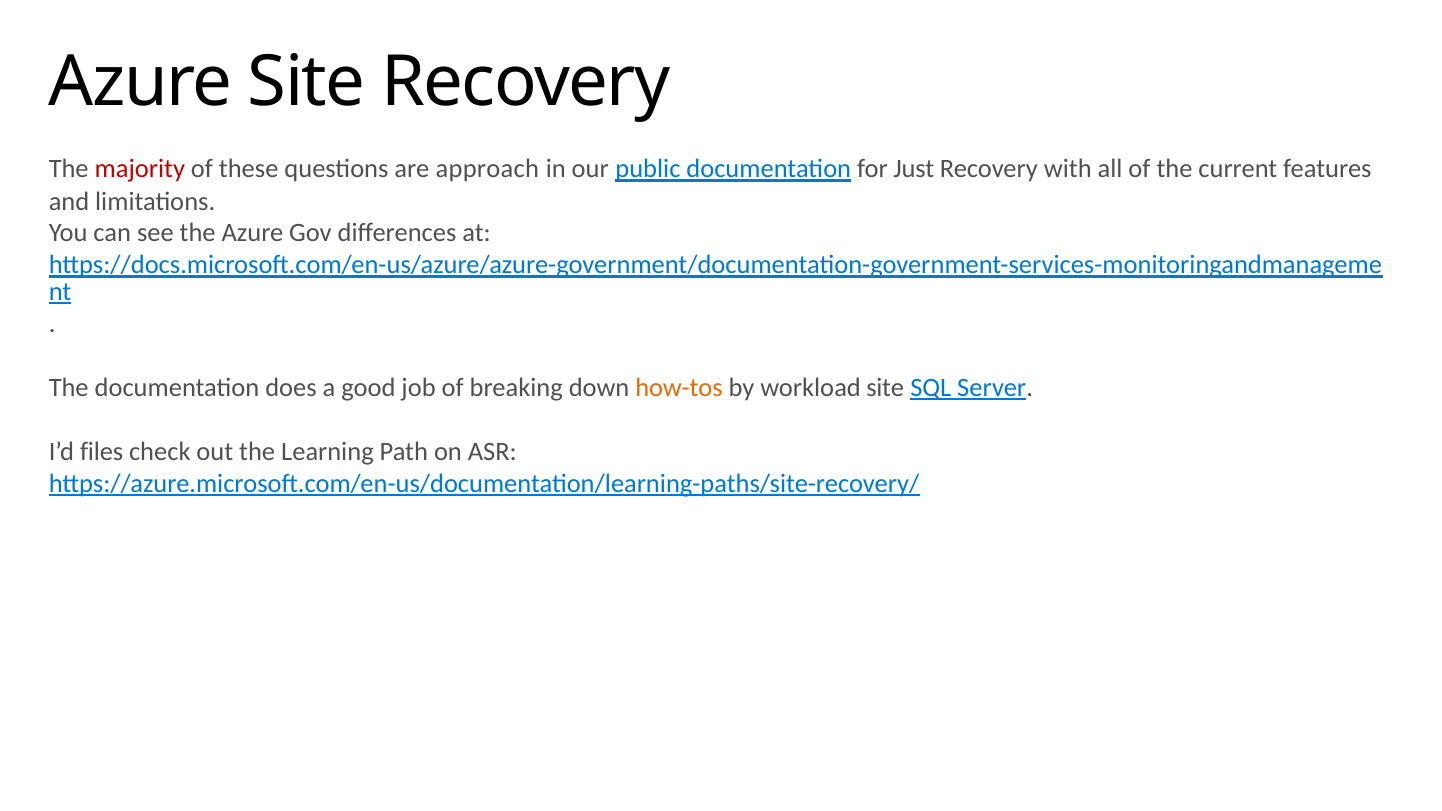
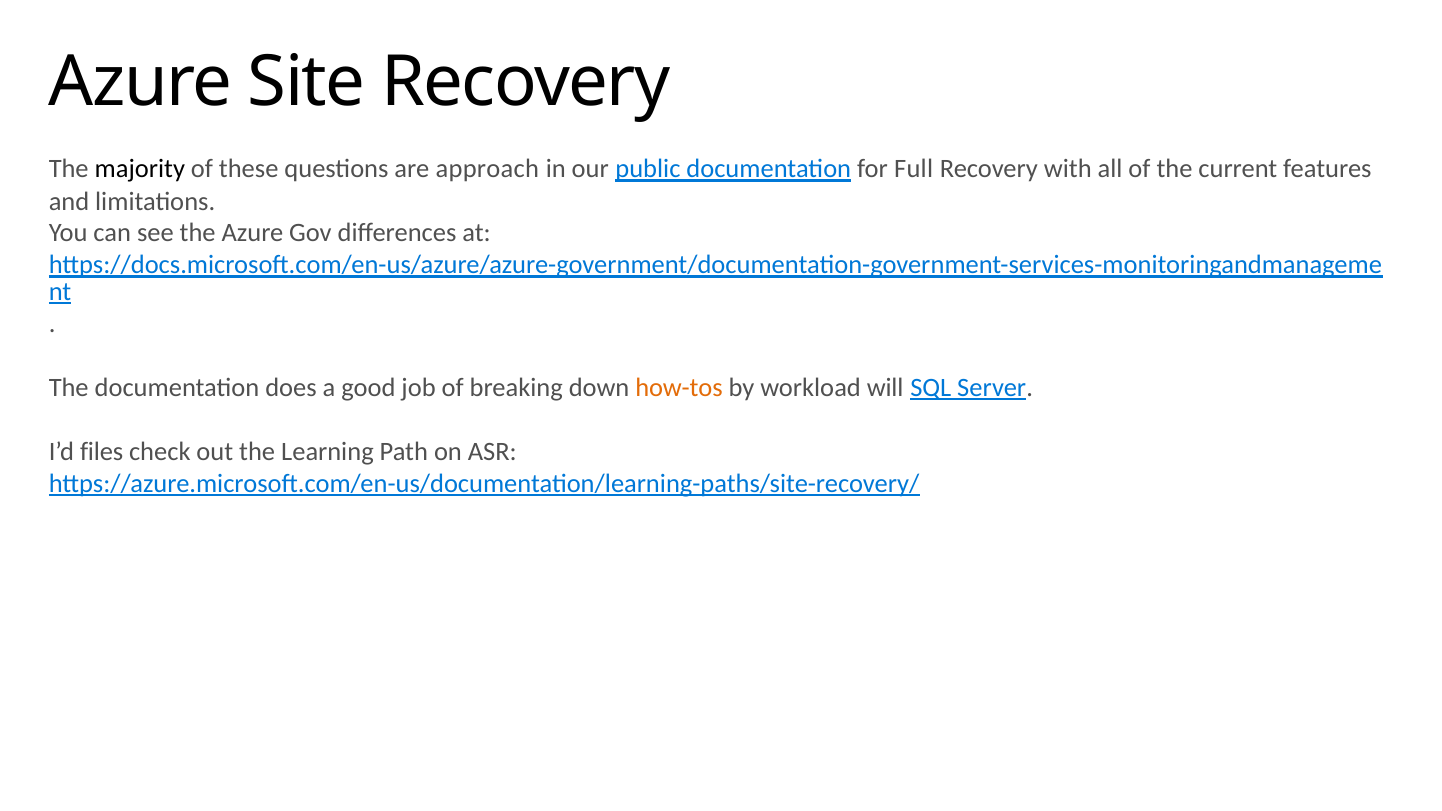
majority colour: red -> black
Just: Just -> Full
workload site: site -> will
